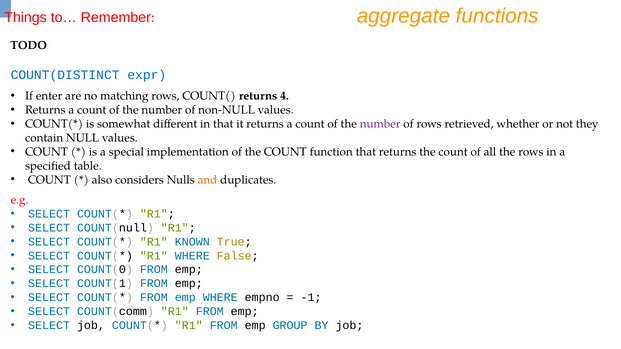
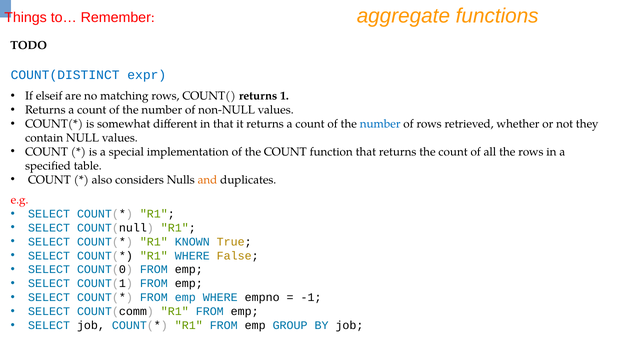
enter: enter -> elseif
4: 4 -> 1
number at (380, 124) colour: purple -> blue
